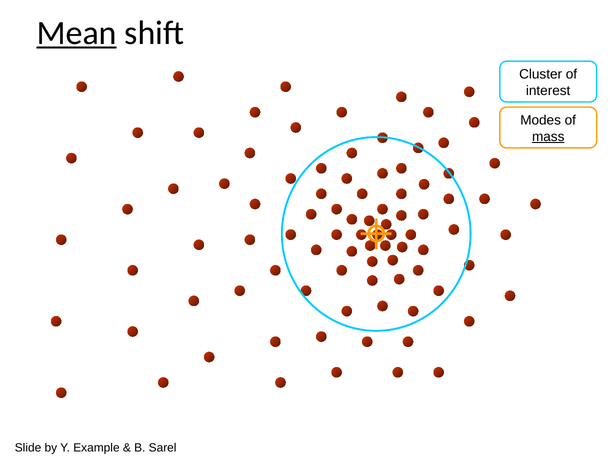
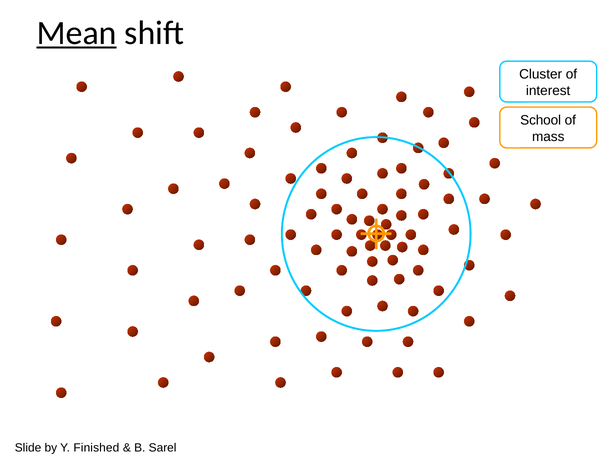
Modes: Modes -> School
mass underline: present -> none
Example: Example -> Finished
